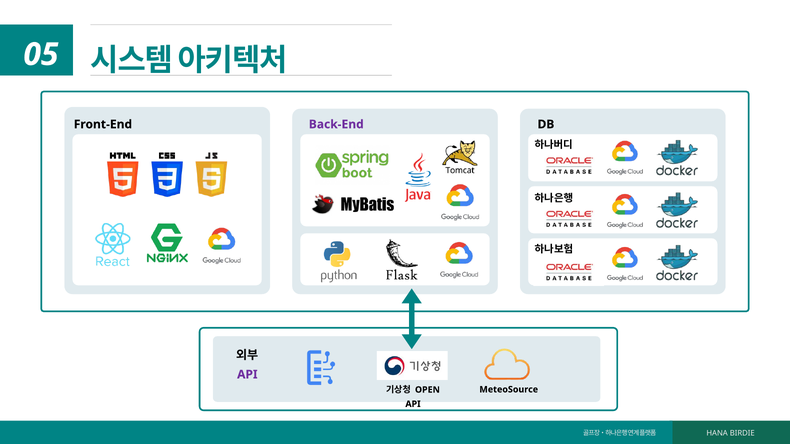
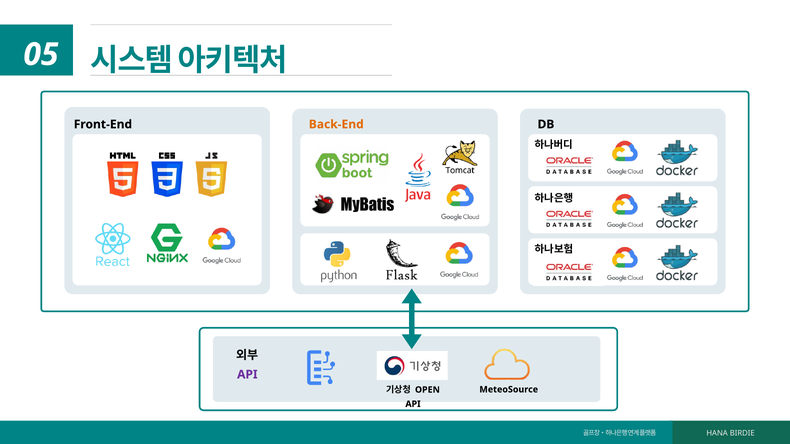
Back-End colour: purple -> orange
